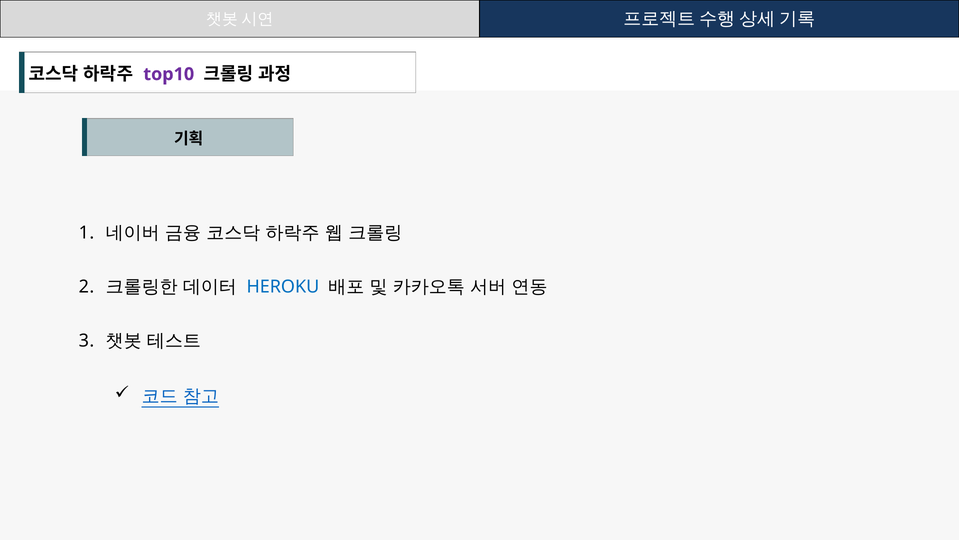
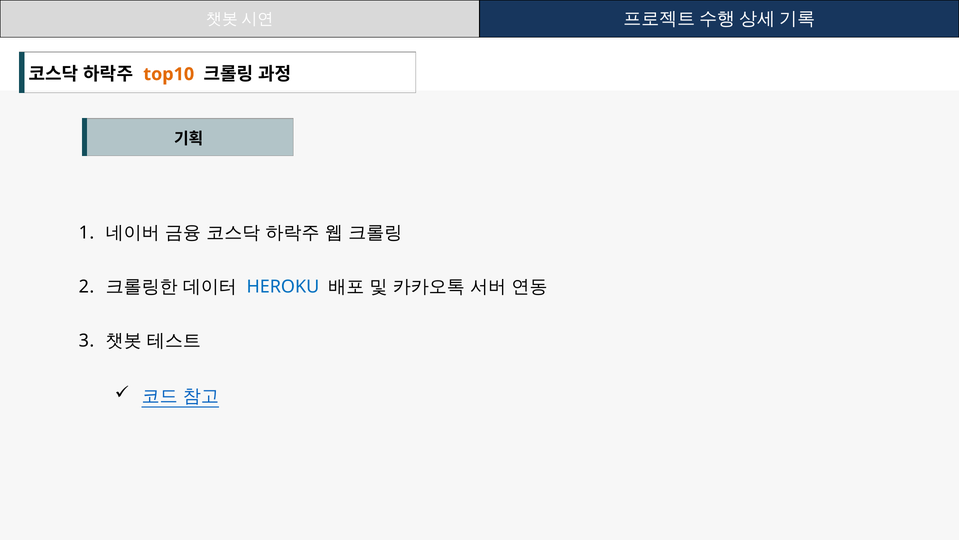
top10 colour: purple -> orange
